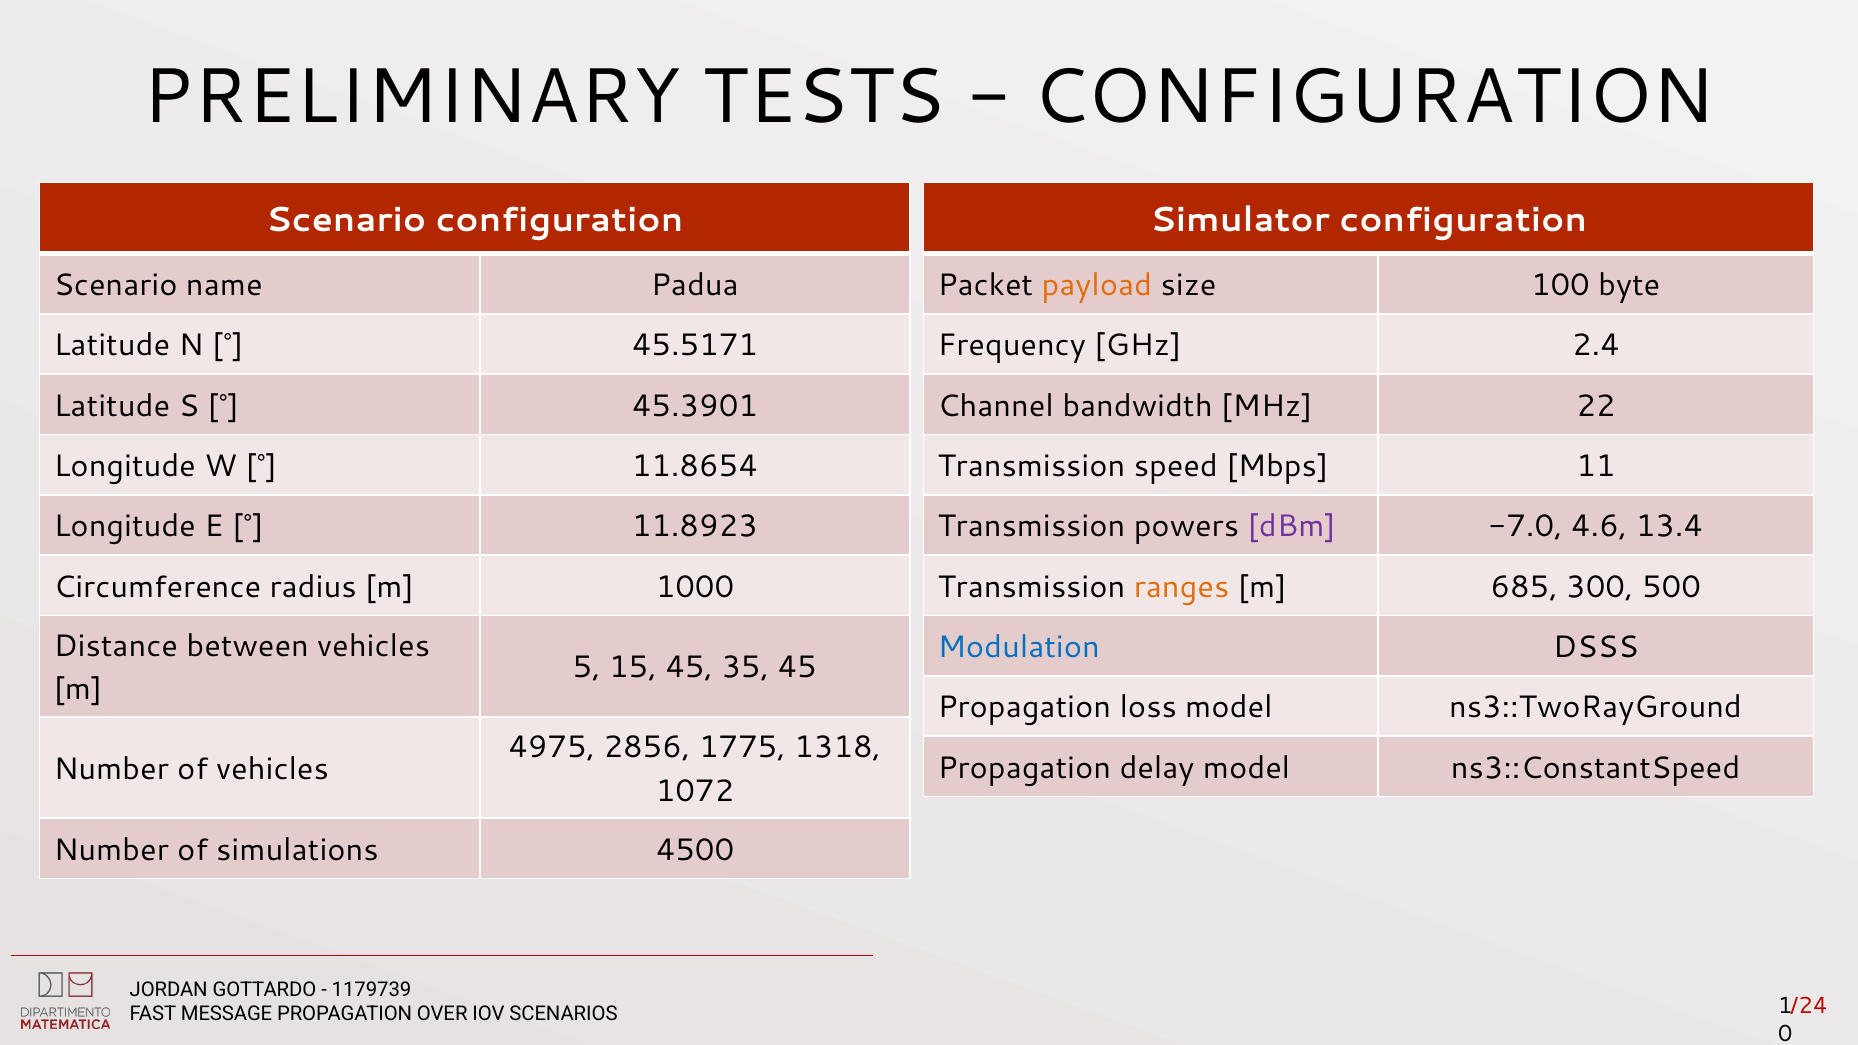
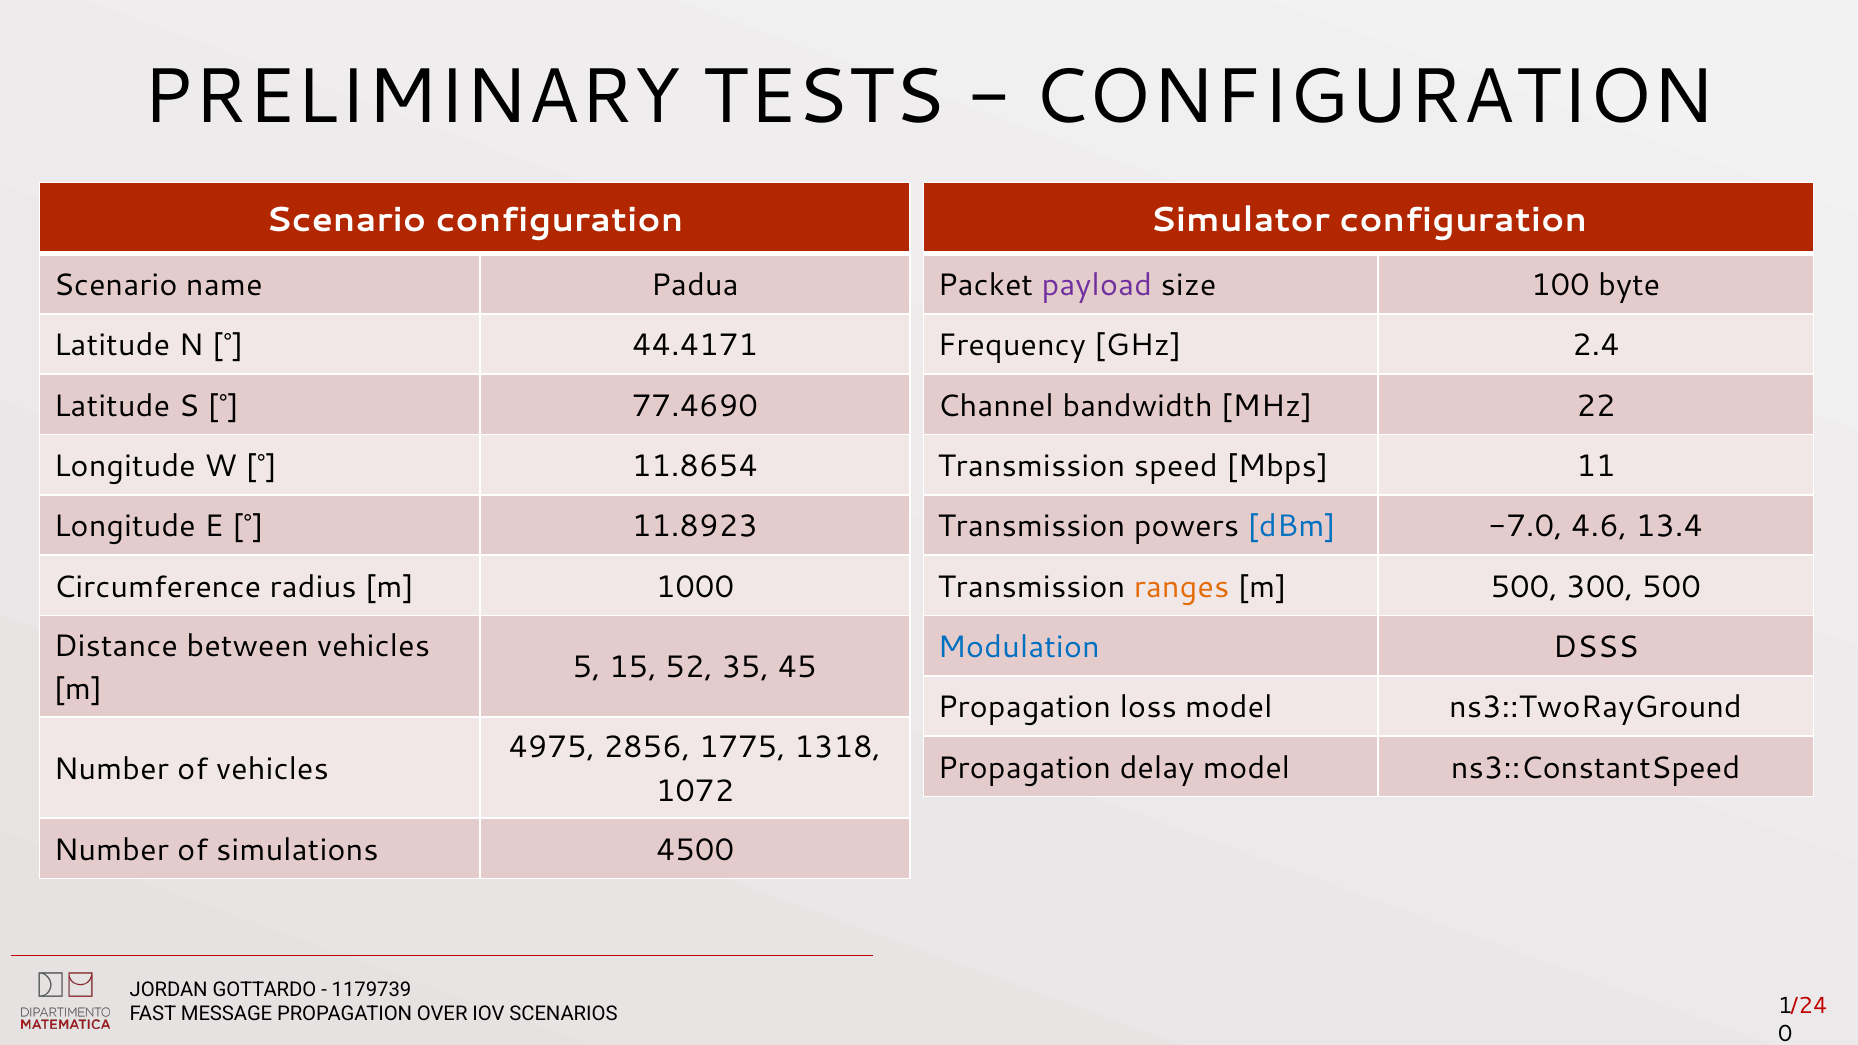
payload colour: orange -> purple
45.5171: 45.5171 -> 44.4171
45.3901: 45.3901 -> 77.4690
dBm colour: purple -> blue
m 685: 685 -> 500
15 45: 45 -> 52
